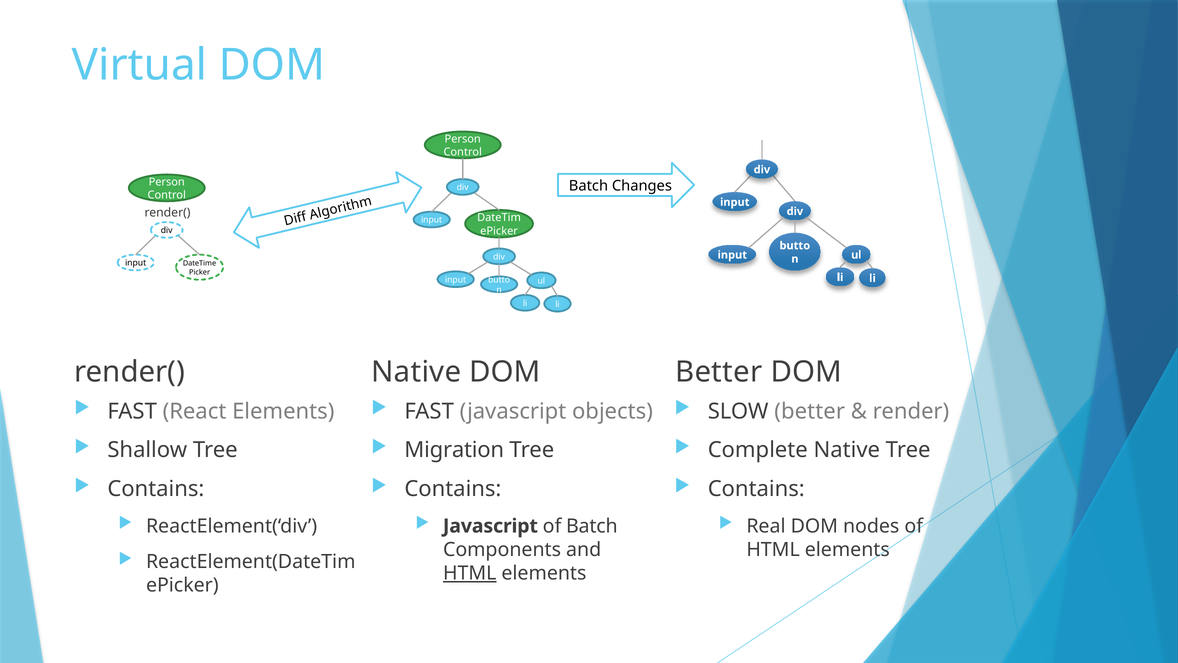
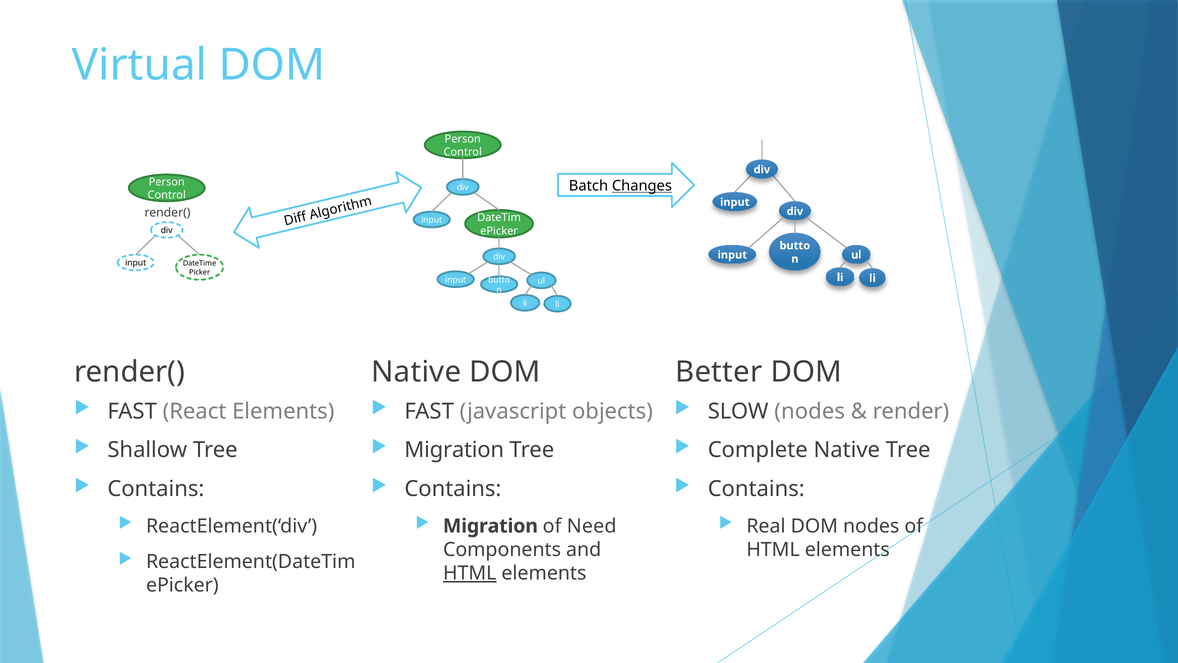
Changes underline: none -> present
SLOW better: better -> nodes
Javascript at (490, 526): Javascript -> Migration
of Batch: Batch -> Need
